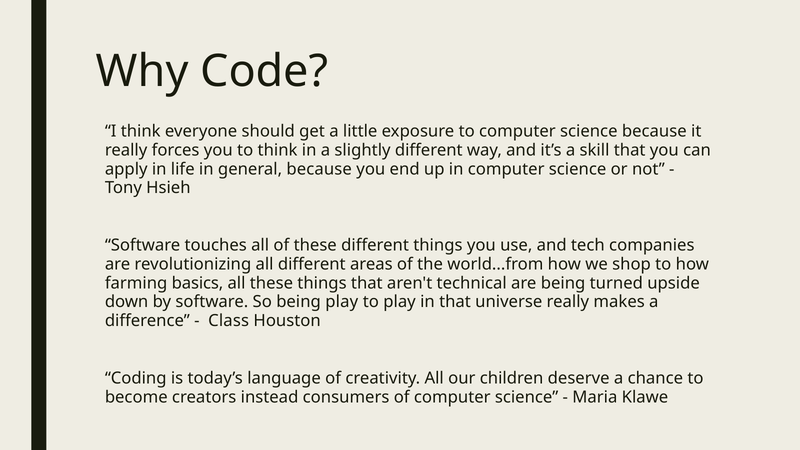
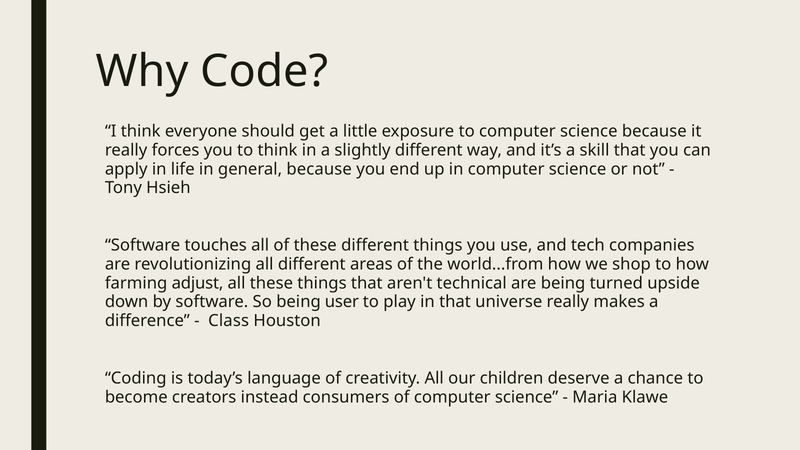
basics: basics -> adjust
being play: play -> user
